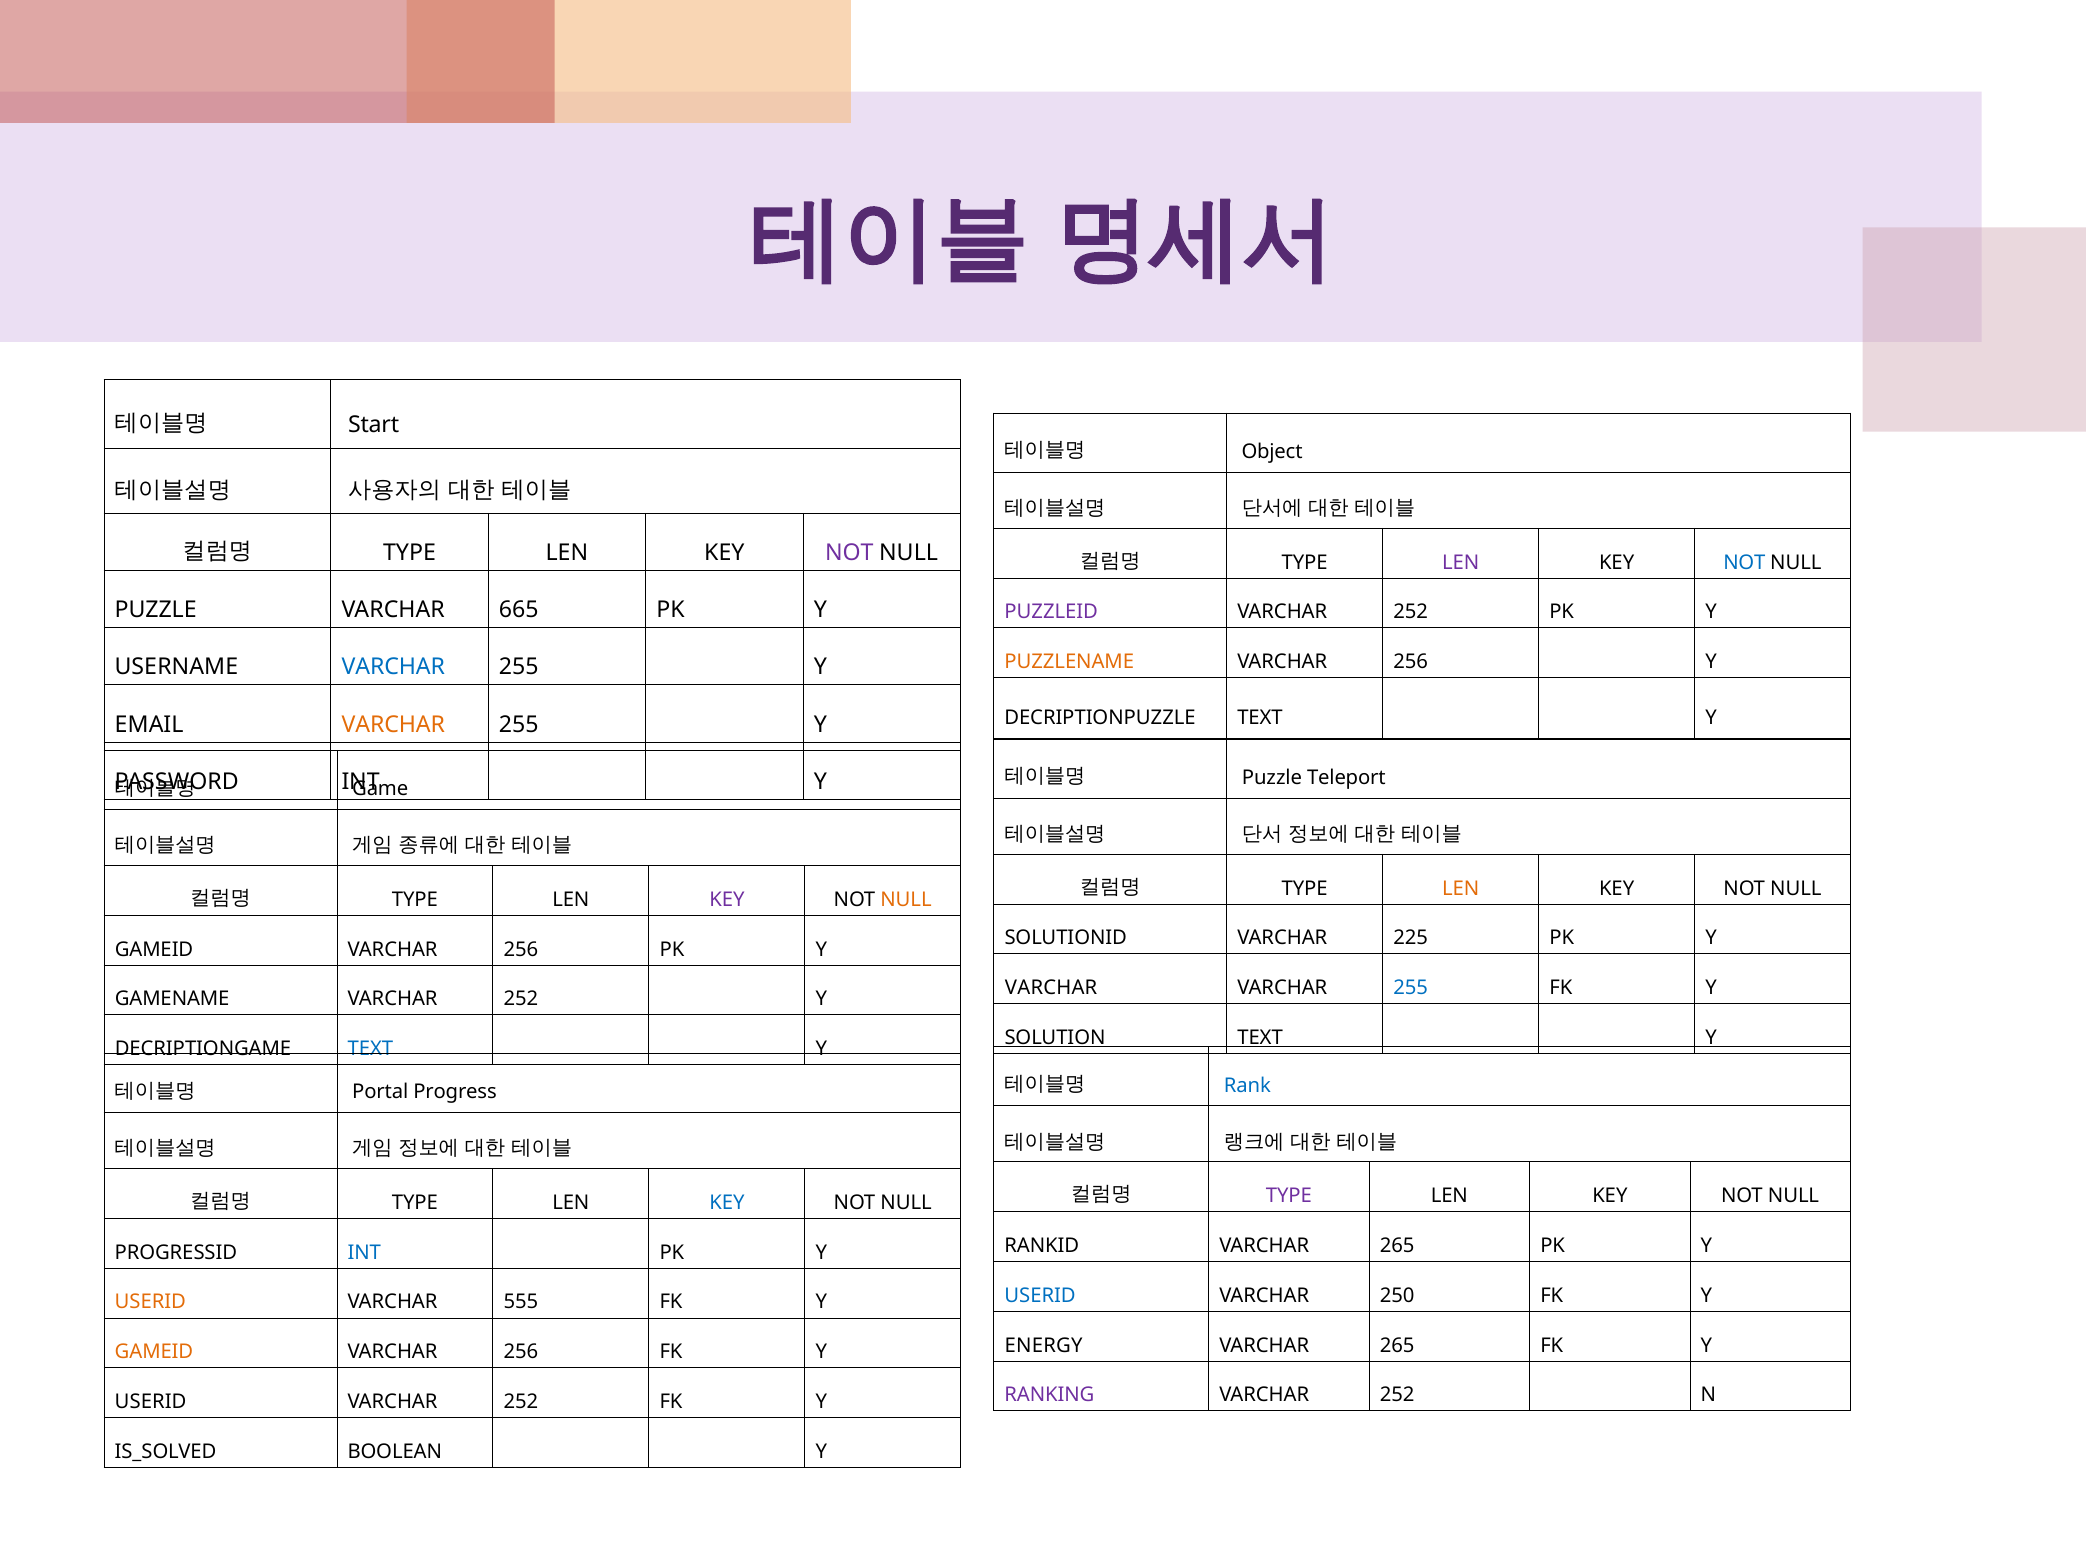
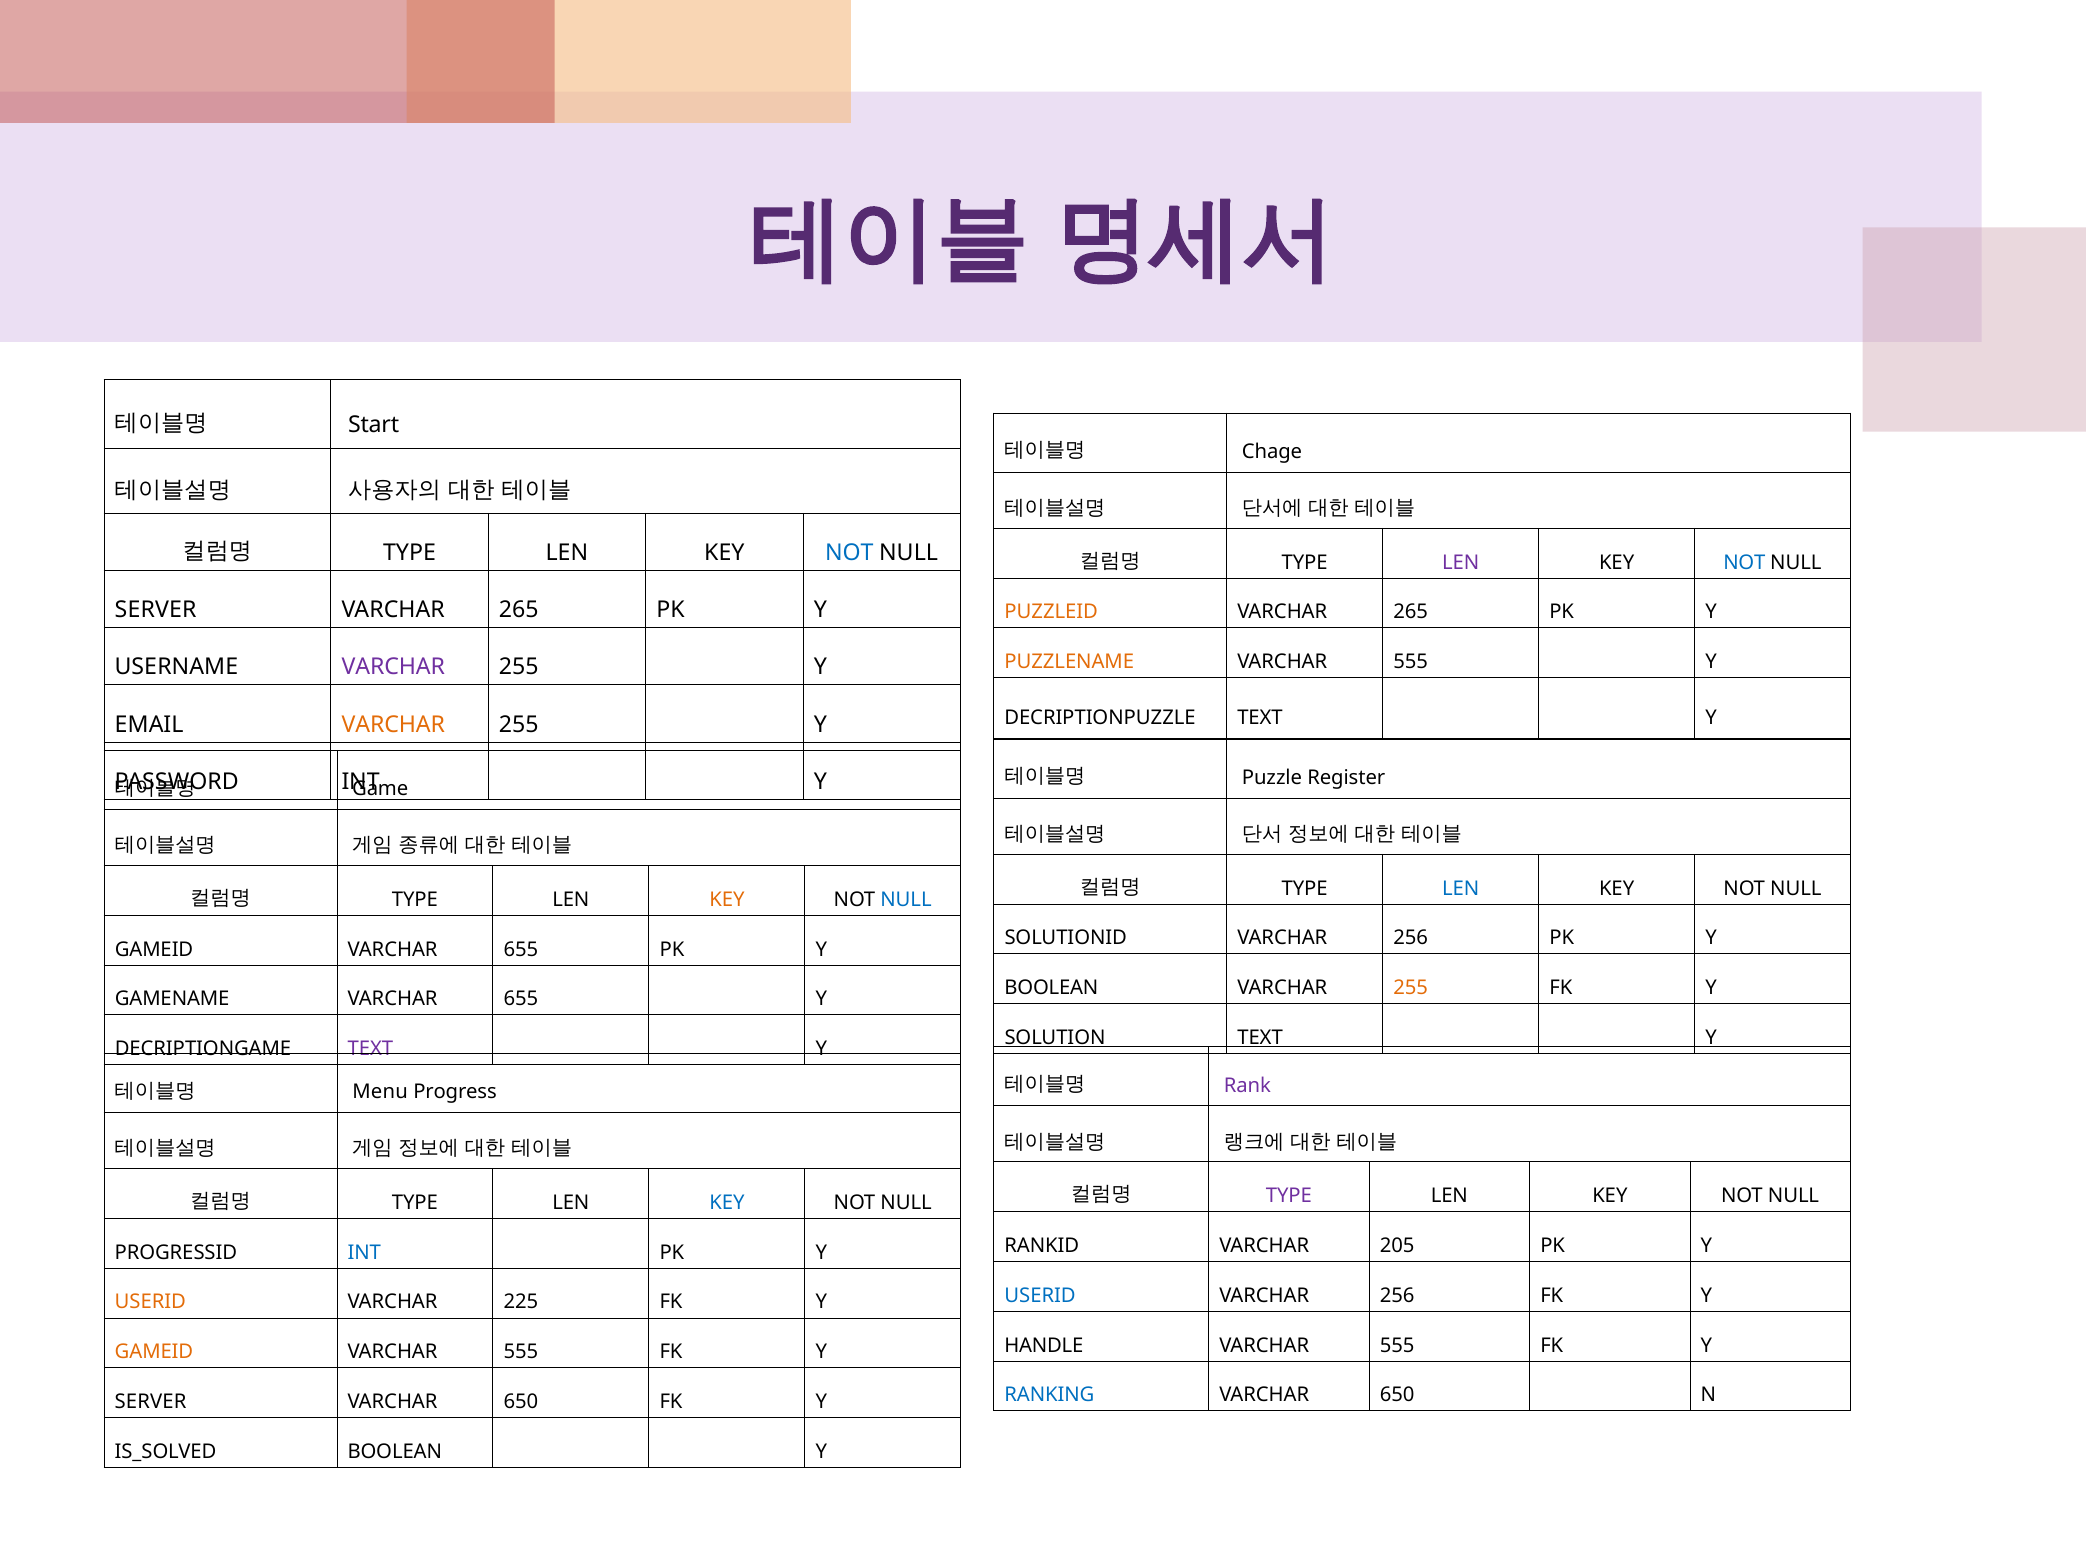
Object: Object -> Chage
NOT at (849, 553) colour: purple -> blue
PUZZLE at (156, 610): PUZZLE -> SERVER
665 at (519, 610): 665 -> 265
PUZZLEID colour: purple -> orange
252 at (1411, 612): 252 -> 265
256 at (1411, 662): 256 -> 555
VARCHAR at (393, 667) colour: blue -> purple
Teleport: Teleport -> Register
LEN at (1461, 889) colour: orange -> blue
KEY at (727, 900) colour: purple -> orange
NULL at (906, 900) colour: orange -> blue
SOLUTIONID VARCHAR 225: 225 -> 256
256 at (521, 950): 256 -> 655
VARCHAR at (1051, 988): VARCHAR -> BOOLEAN
255 at (1411, 988) colour: blue -> orange
GAMENAME VARCHAR 252: 252 -> 655
TEXT at (370, 1049) colour: blue -> purple
Rank colour: blue -> purple
Portal: Portal -> Menu
RANKID VARCHAR 265: 265 -> 205
250 at (1397, 1296): 250 -> 256
555: 555 -> 225
ENERGY: ENERGY -> HANDLE
265 at (1397, 1346): 265 -> 555
256 at (521, 1353): 256 -> 555
RANKING colour: purple -> blue
252 at (1397, 1396): 252 -> 650
USERID at (151, 1402): USERID -> SERVER
252 at (521, 1402): 252 -> 650
